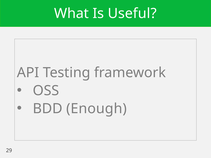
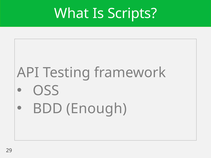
Useful: Useful -> Scripts
